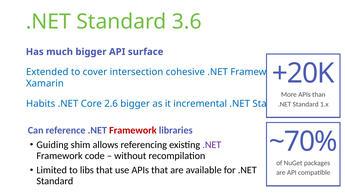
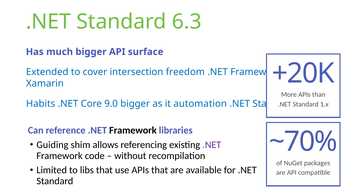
3.6: 3.6 -> 6.3
cohesive: cohesive -> freedom
2.6: 2.6 -> 9.0
incremental: incremental -> automation
Framework at (133, 130) colour: red -> black
